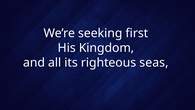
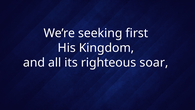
seas: seas -> soar
